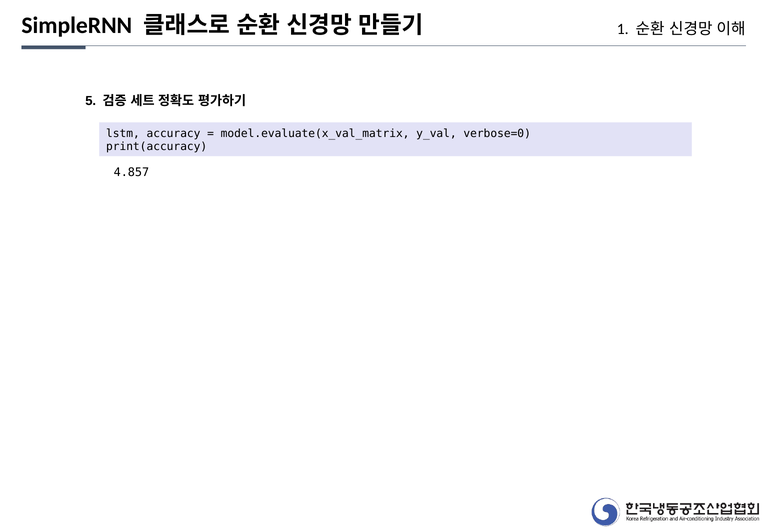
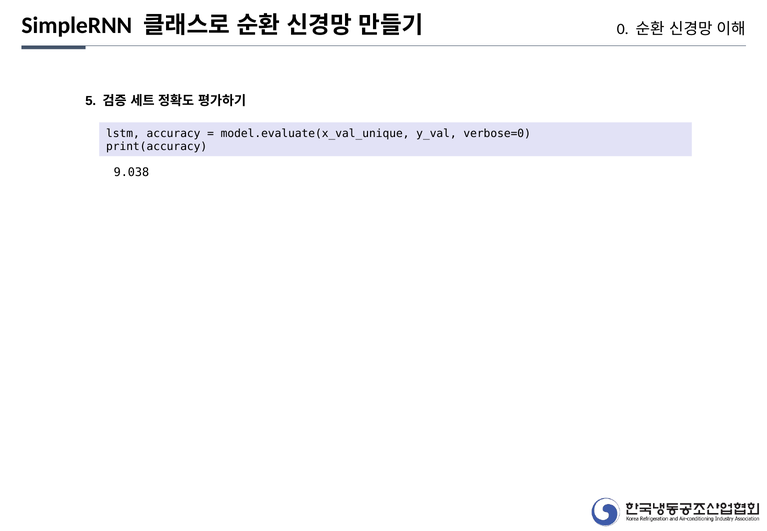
1: 1 -> 0
model.evaluate(x_val_matrix: model.evaluate(x_val_matrix -> model.evaluate(x_val_unique
4.857: 4.857 -> 9.038
